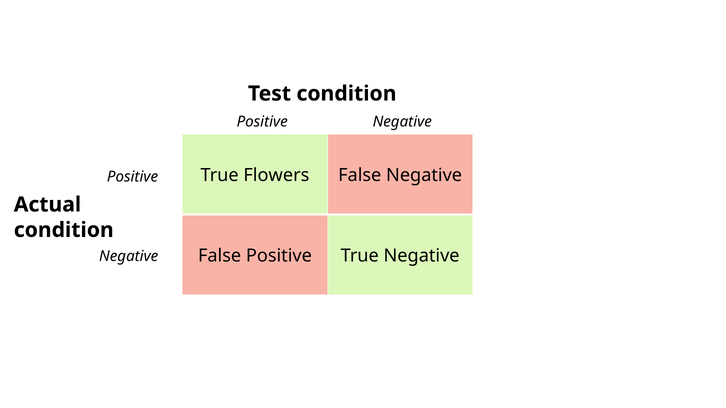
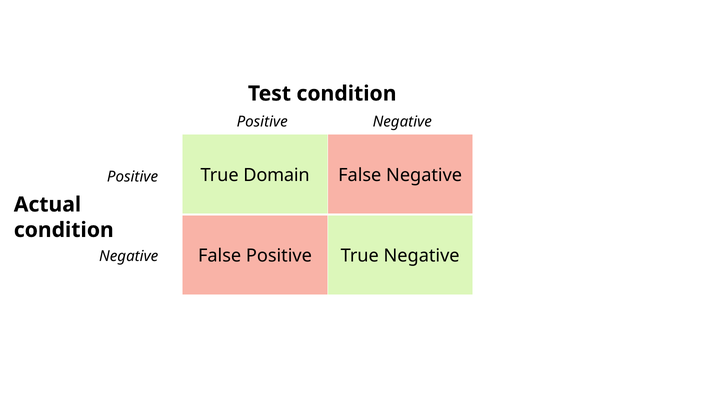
Flowers: Flowers -> Domain
